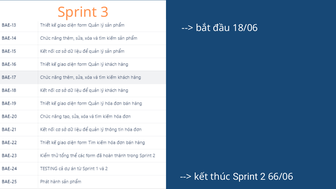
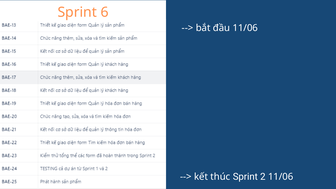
3: 3 -> 6
đầu 18/06: 18/06 -> 11/06
2 66/06: 66/06 -> 11/06
